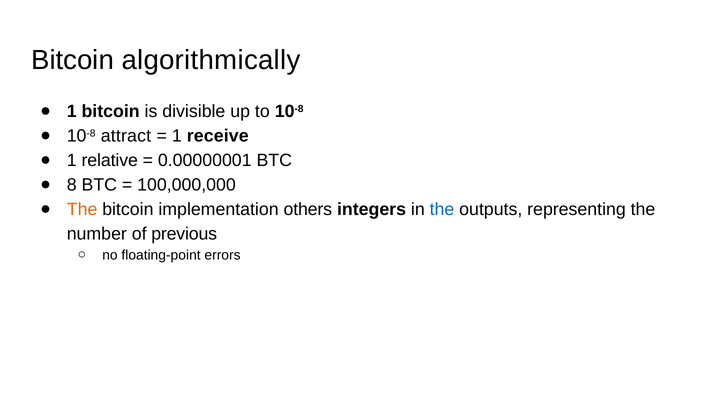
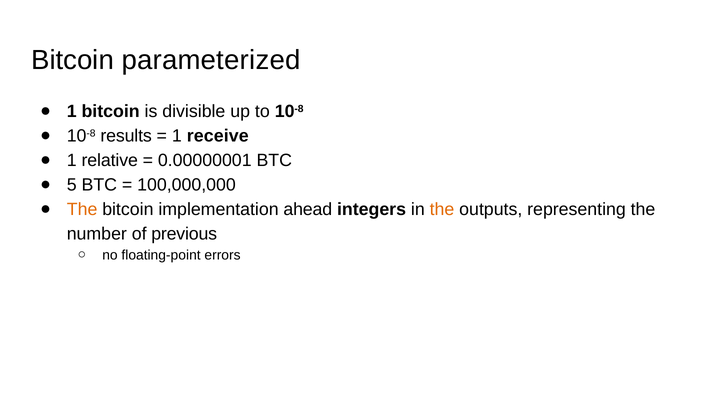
algorithmically: algorithmically -> parameterized
attract: attract -> results
8: 8 -> 5
others: others -> ahead
the at (442, 210) colour: blue -> orange
